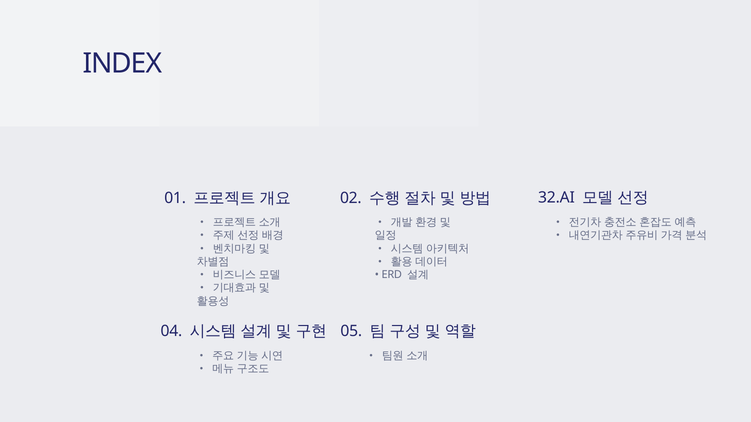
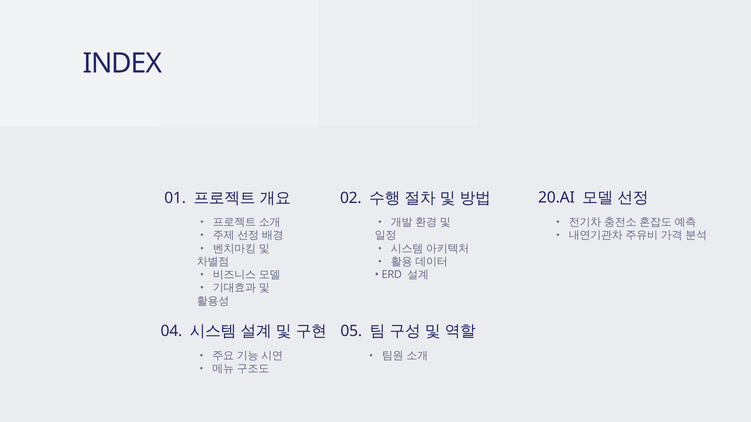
32.AI: 32.AI -> 20.AI
